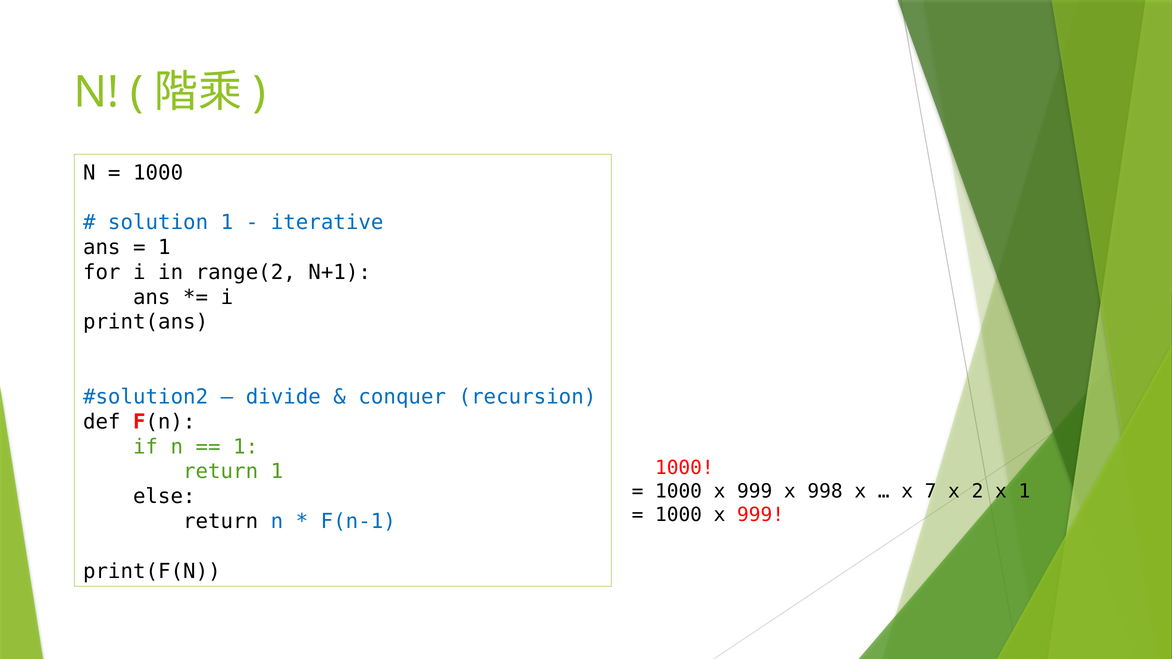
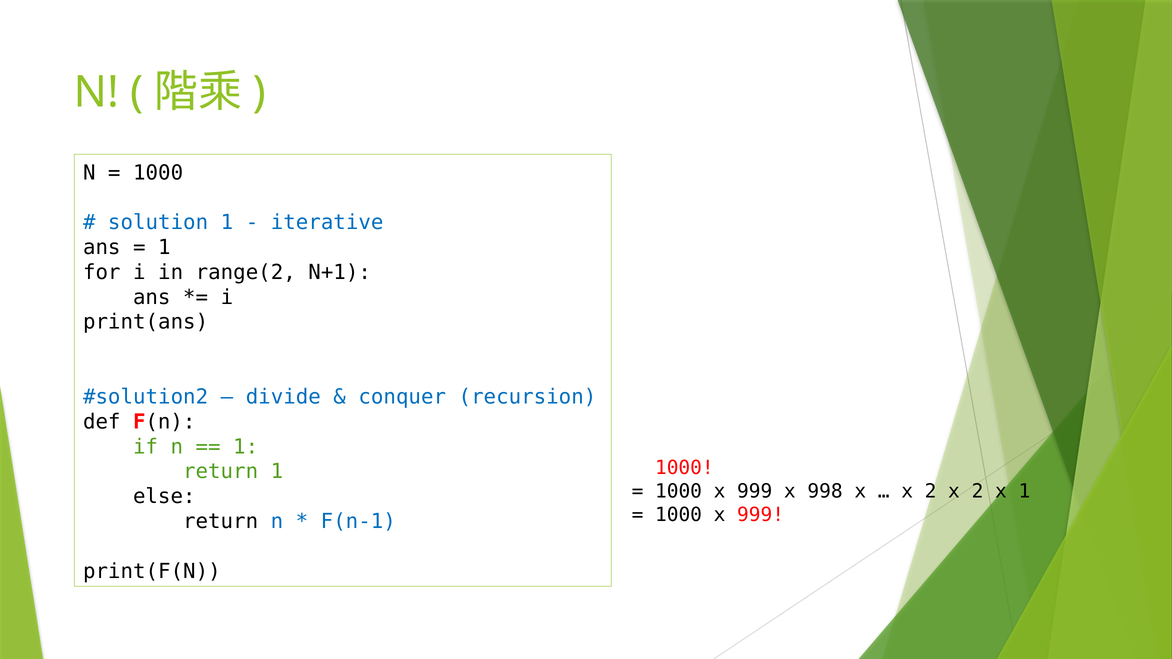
7 at (931, 492): 7 -> 2
